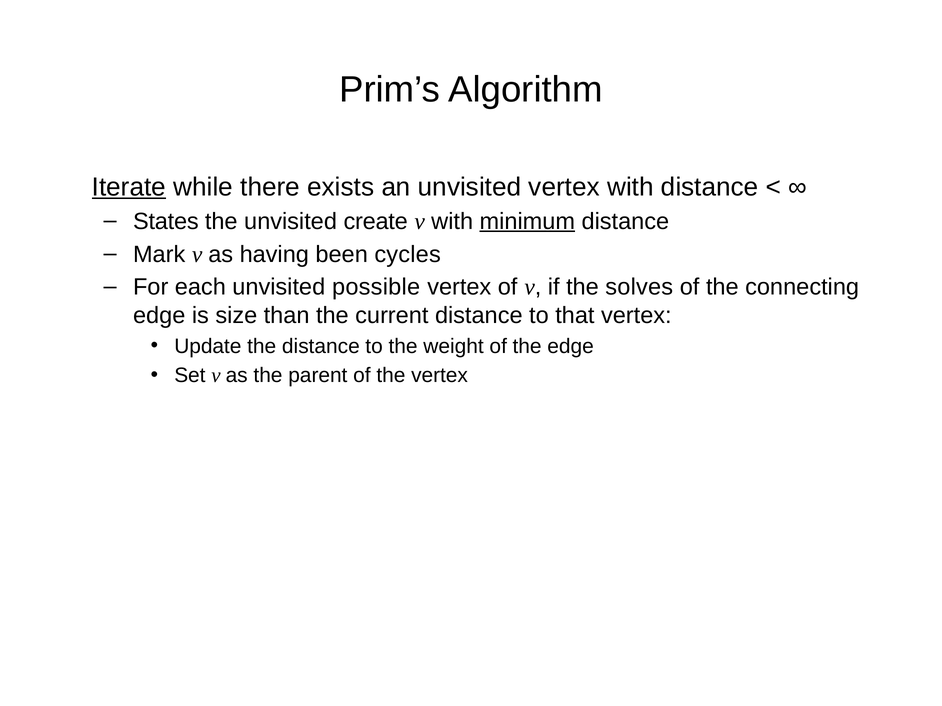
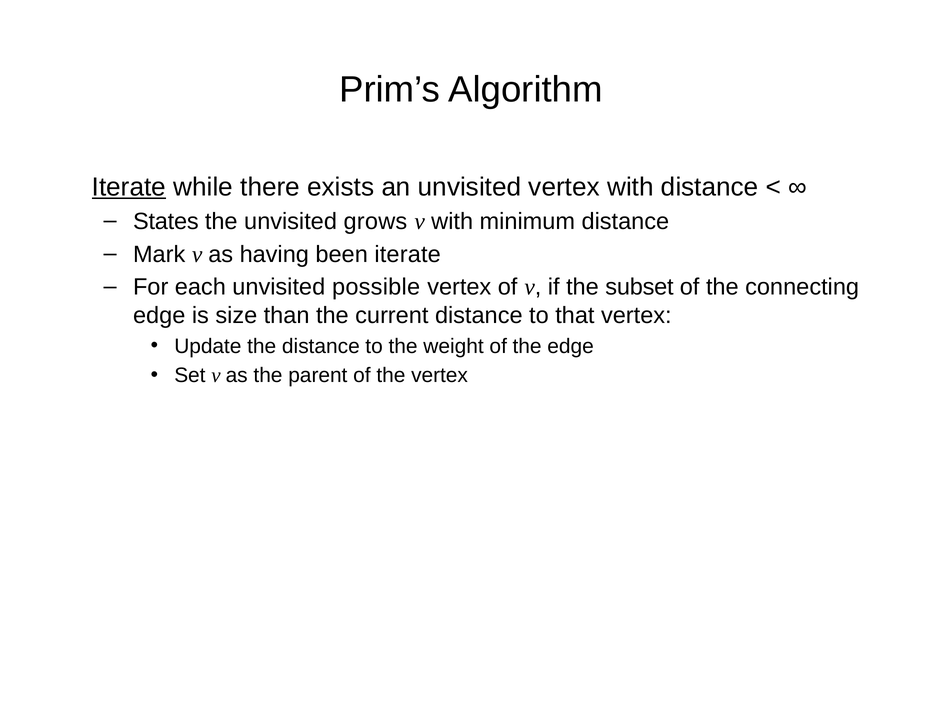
create: create -> grows
minimum underline: present -> none
been cycles: cycles -> iterate
solves: solves -> subset
